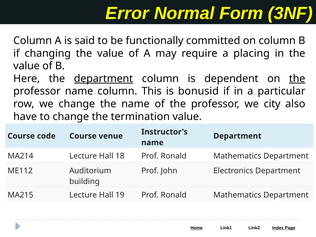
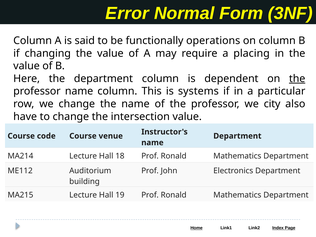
committed: committed -> operations
department at (103, 79) underline: present -> none
bonusid: bonusid -> systems
termination: termination -> intersection
